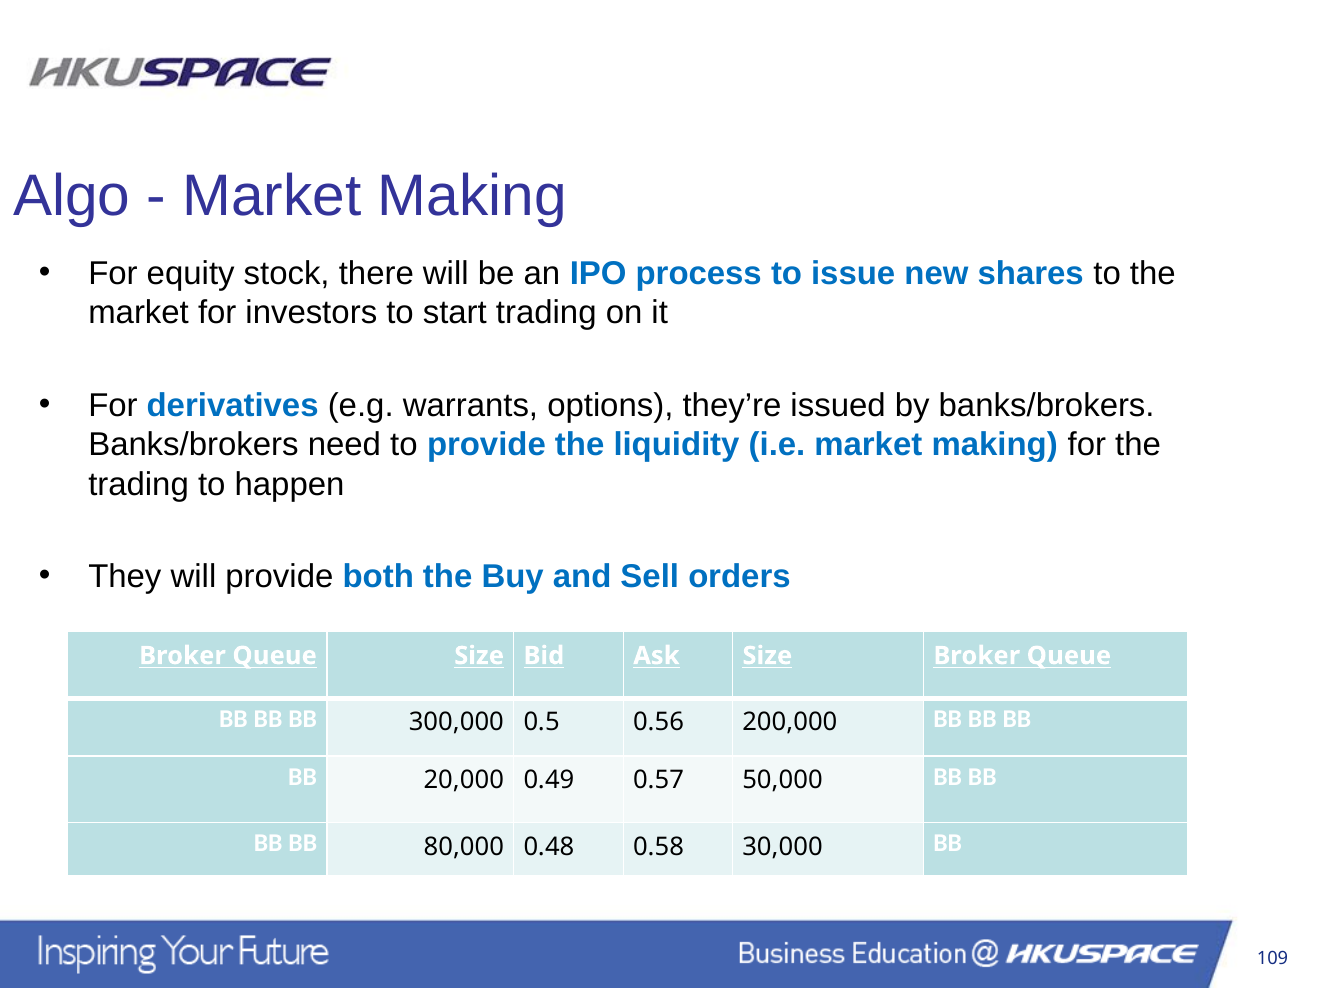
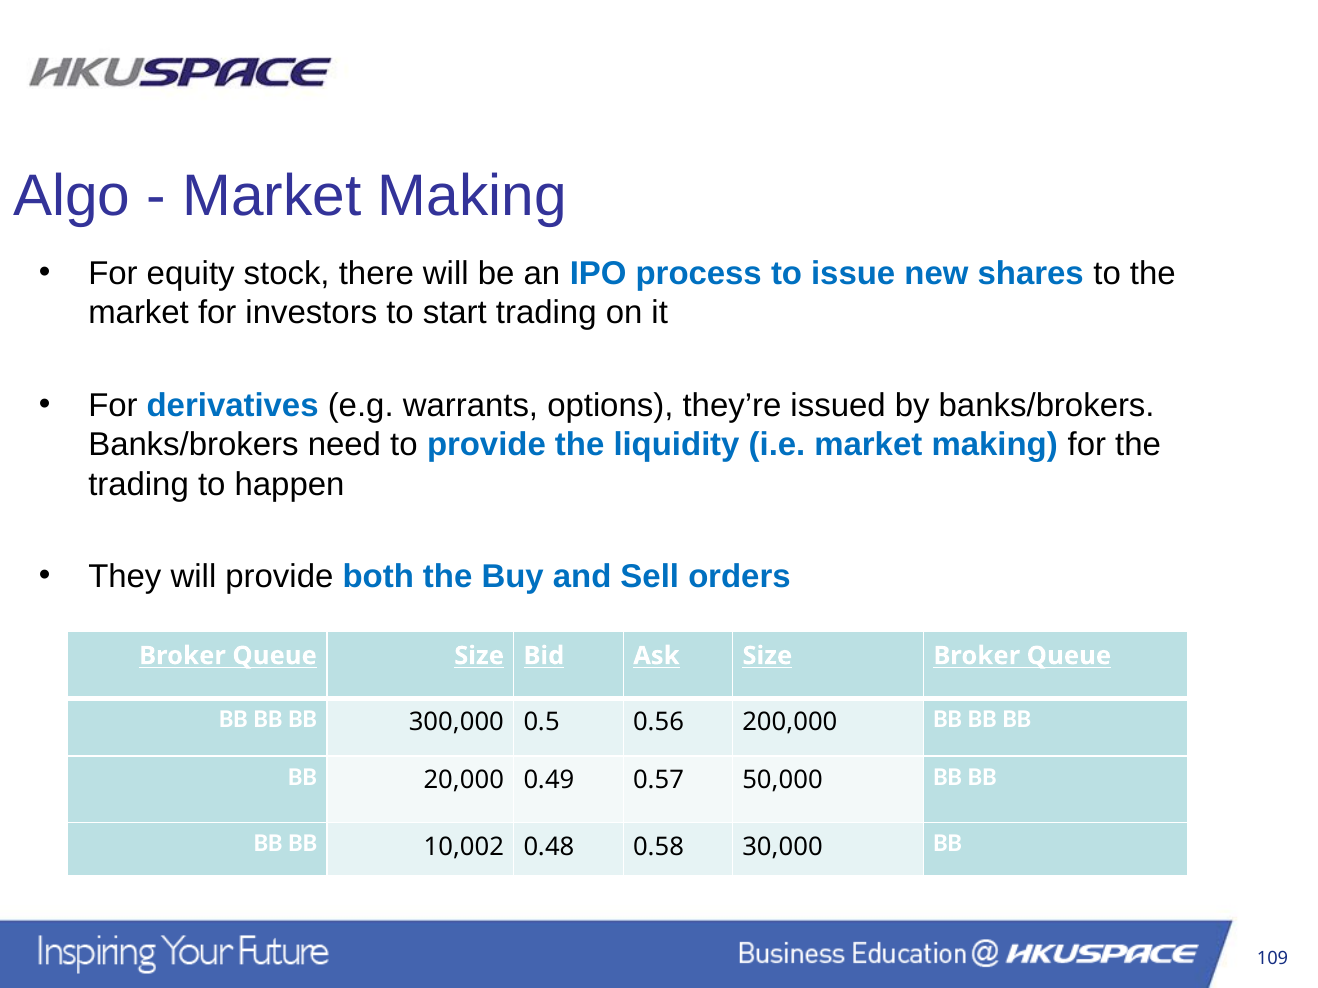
80,000: 80,000 -> 10,002
